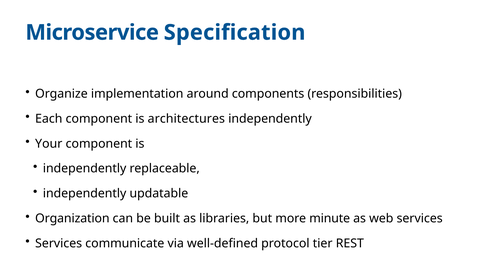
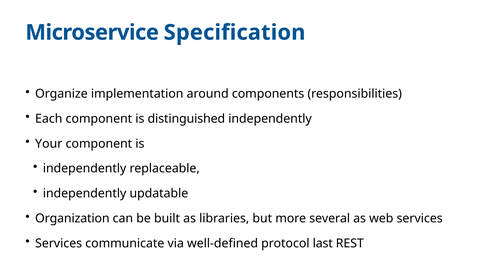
architectures: architectures -> distinguished
minute: minute -> several
tier: tier -> last
